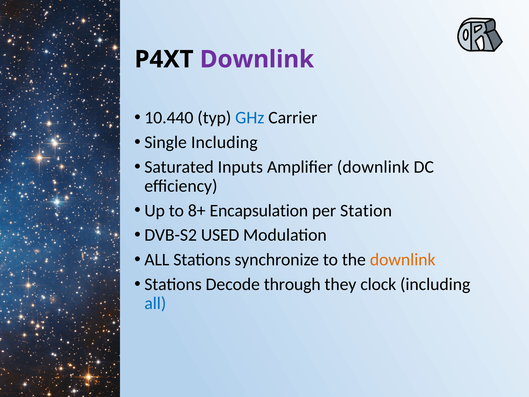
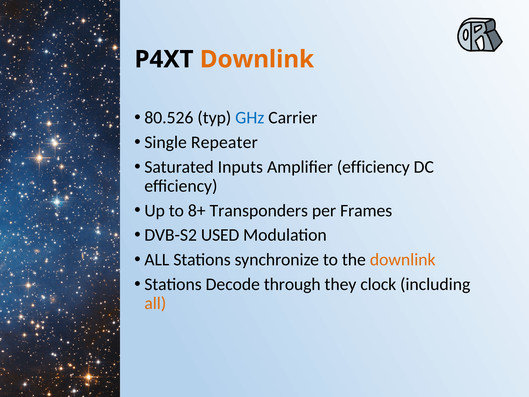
Downlink at (257, 59) colour: purple -> orange
10.440: 10.440 -> 80.526
Single Including: Including -> Repeater
Amplifier downlink: downlink -> efficiency
Encapsulation: Encapsulation -> Transponders
Station: Station -> Frames
all at (155, 303) colour: blue -> orange
